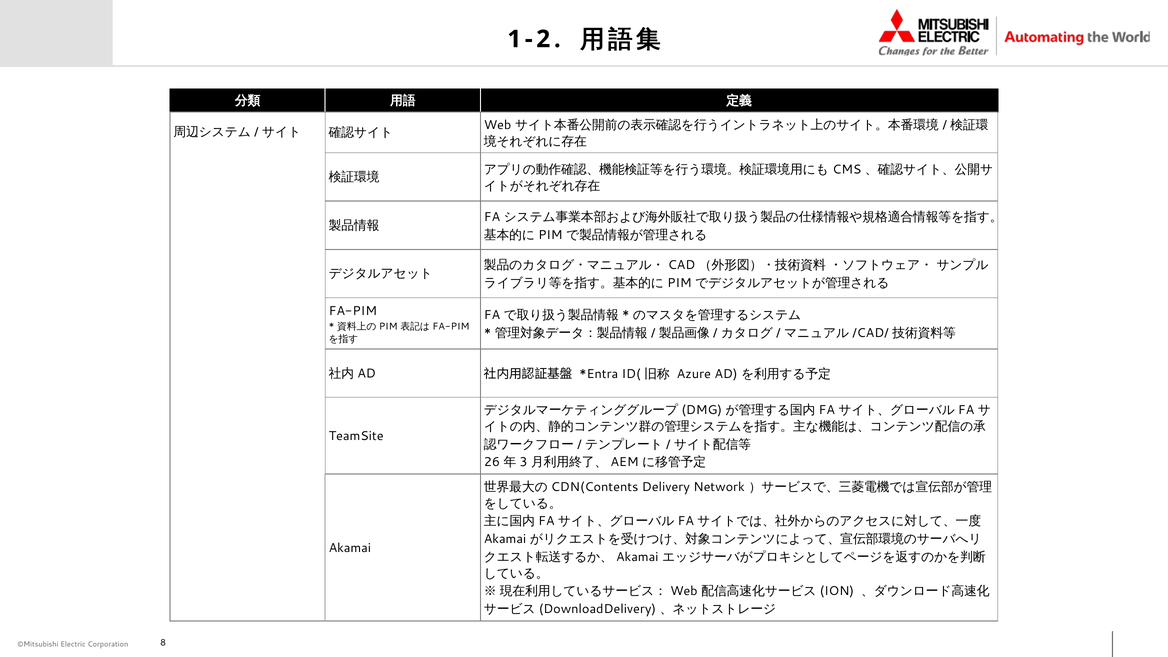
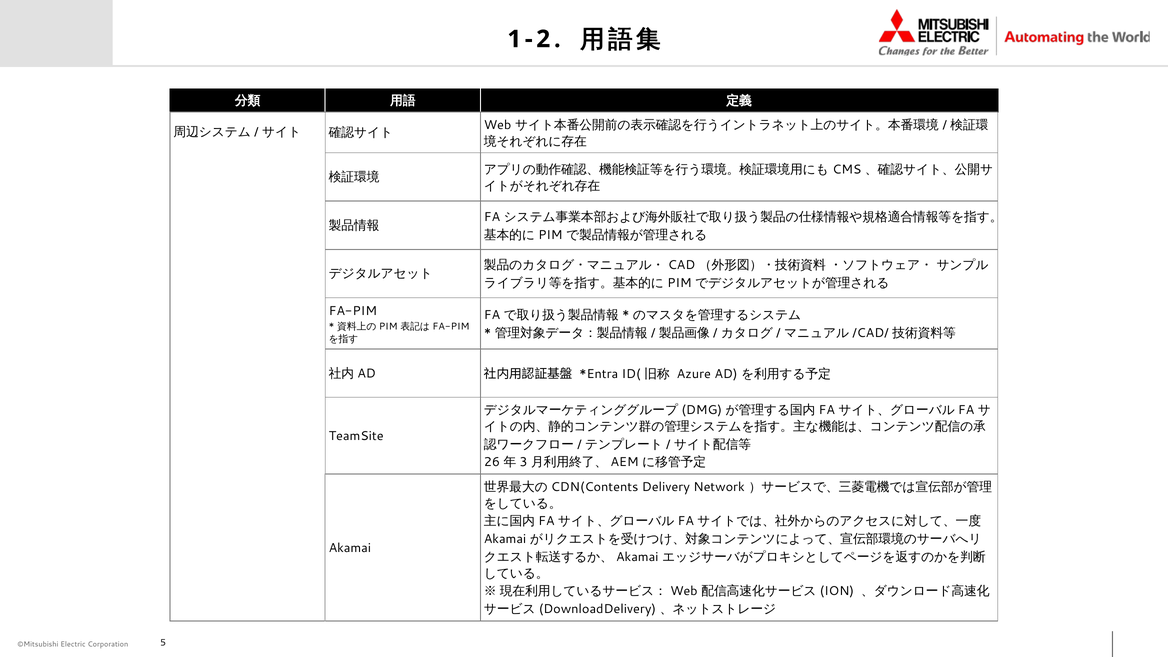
8: 8 -> 5
